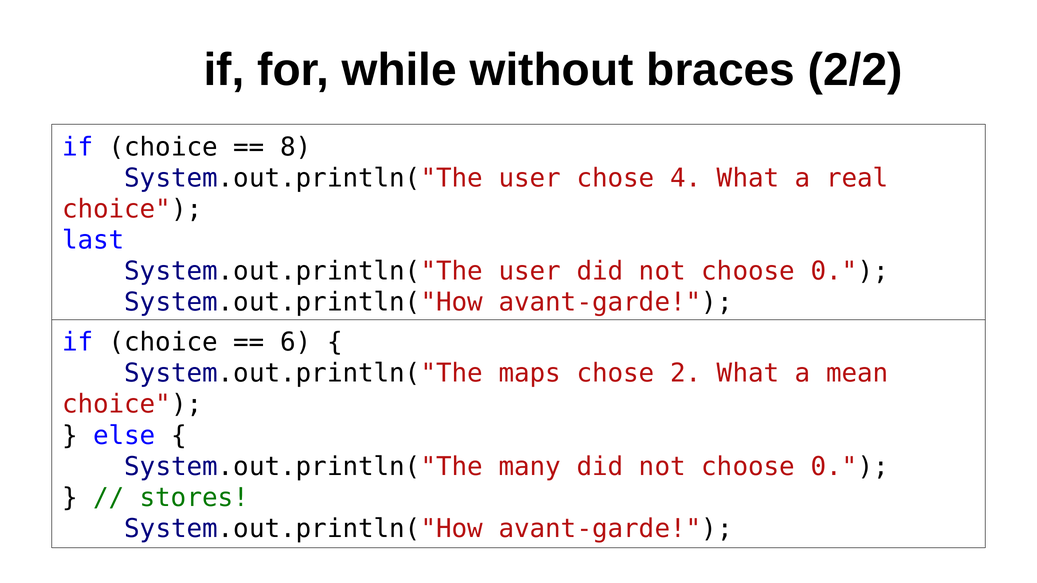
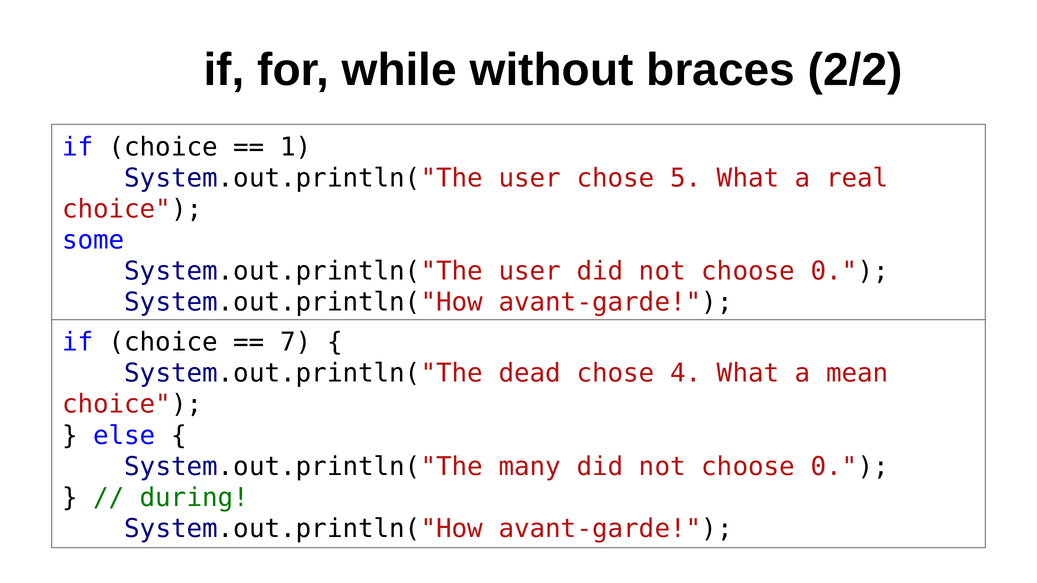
8: 8 -> 1
4: 4 -> 5
last: last -> some
6: 6 -> 7
maps: maps -> dead
2: 2 -> 4
stores: stores -> during
